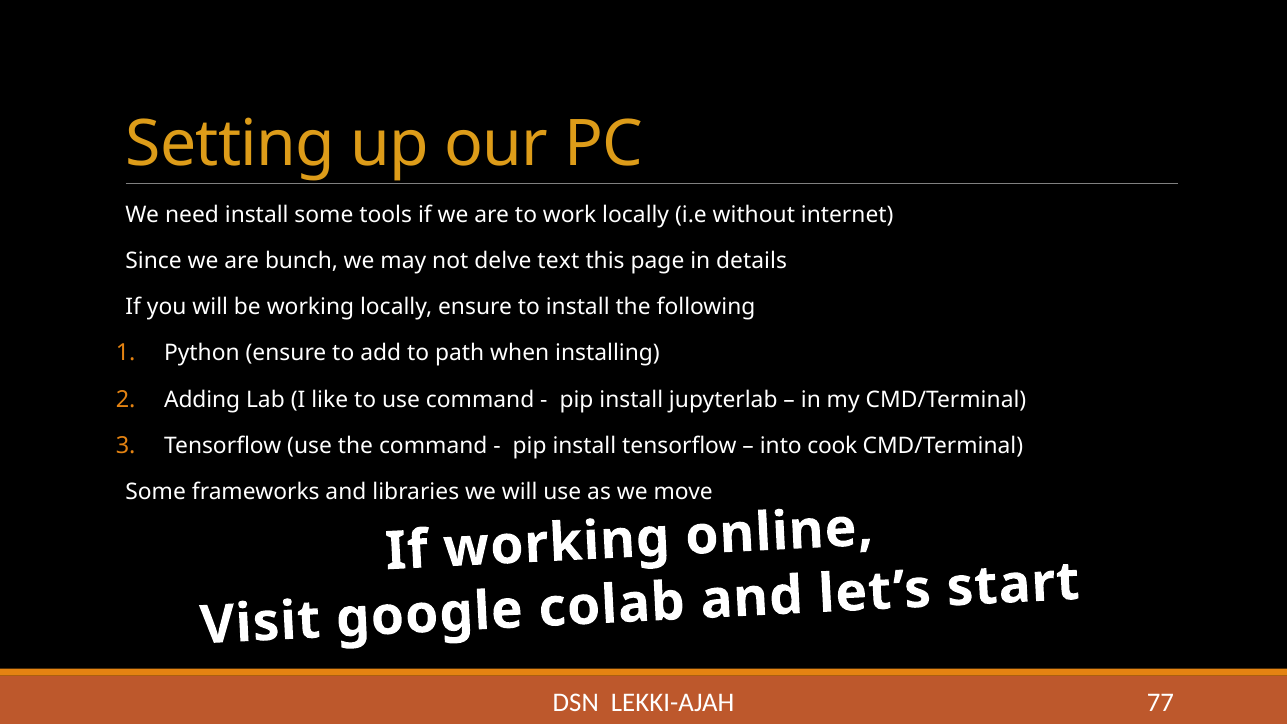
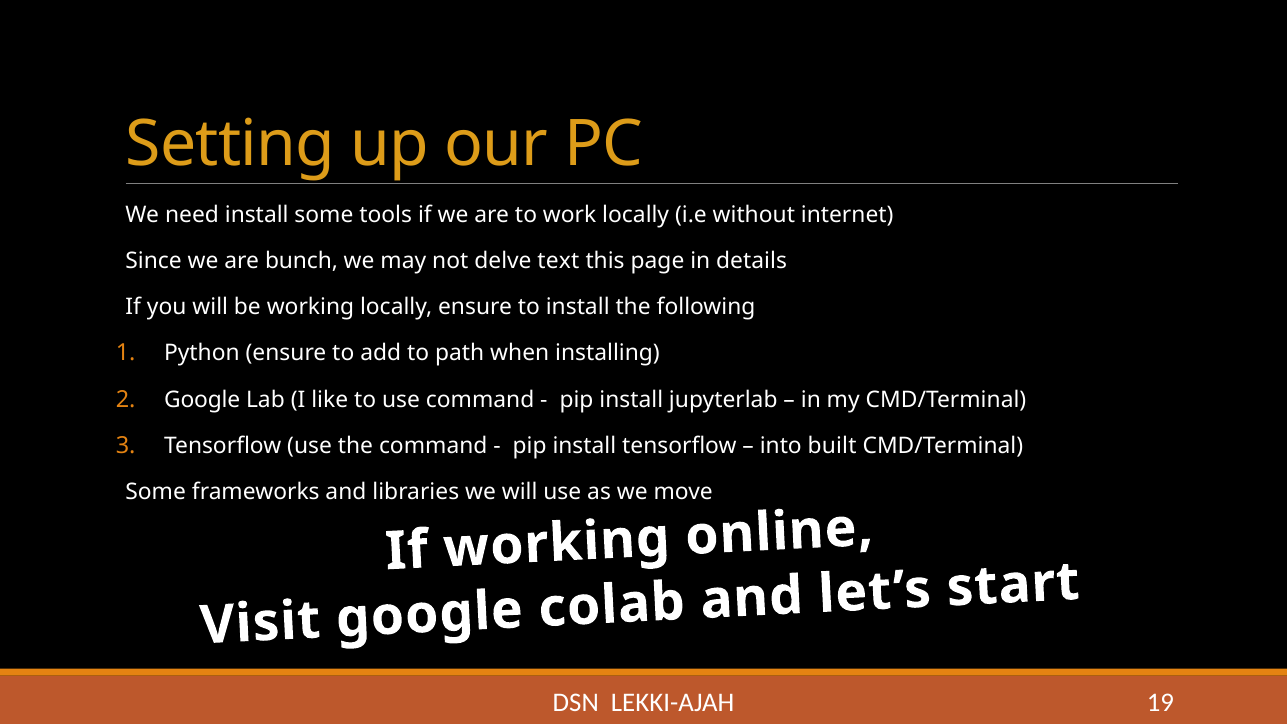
Adding at (202, 399): Adding -> Google
cook: cook -> built
77: 77 -> 19
